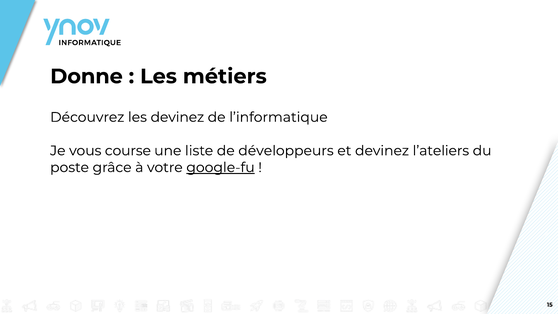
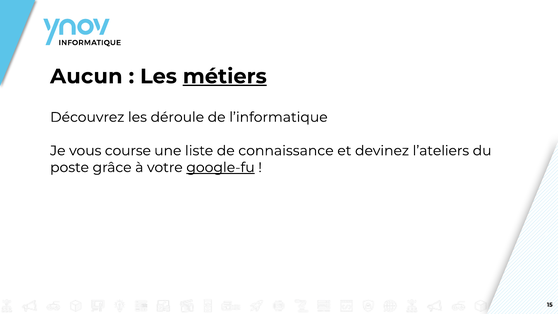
Donne: Donne -> Aucun
métiers underline: none -> present
les devinez: devinez -> déroule
développeurs: développeurs -> connaissance
